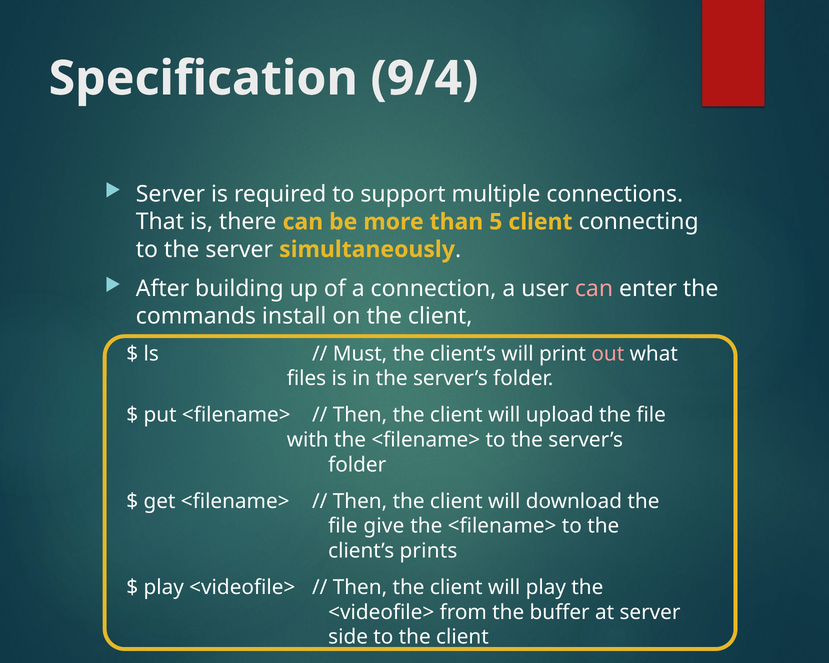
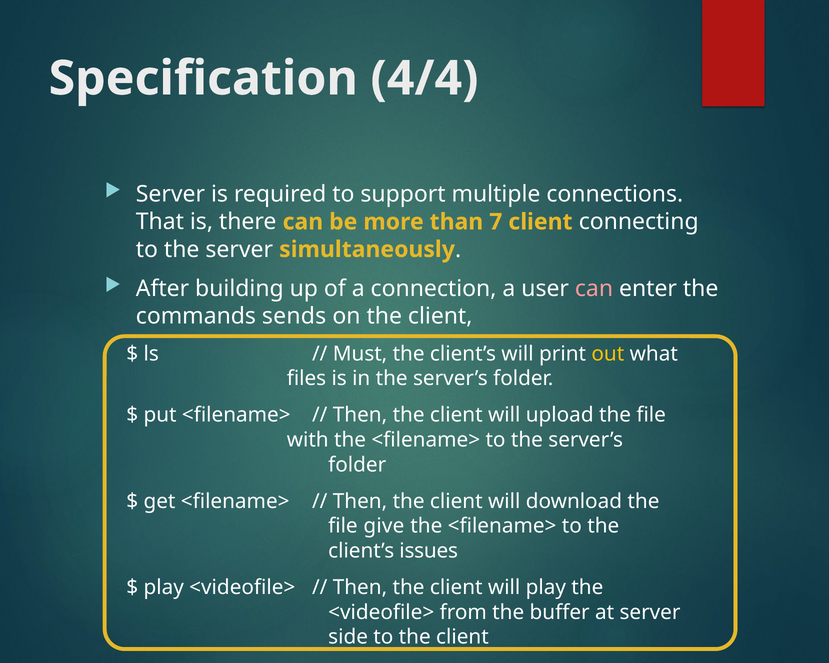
9/4: 9/4 -> 4/4
5: 5 -> 7
install: install -> sends
out colour: pink -> yellow
prints: prints -> issues
